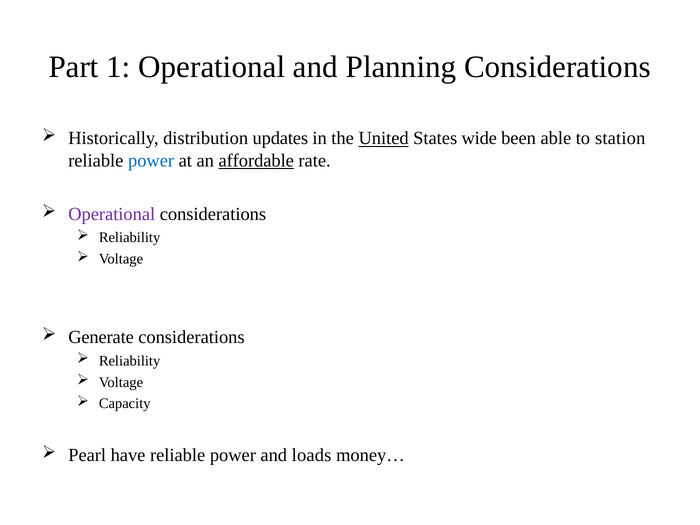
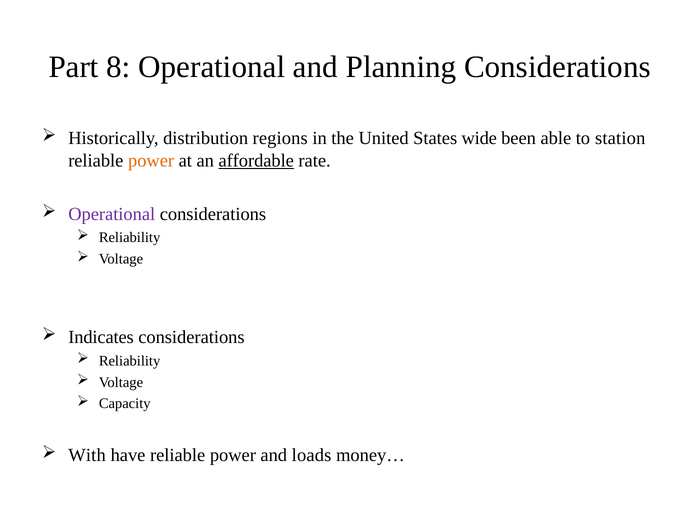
1: 1 -> 8
updates: updates -> regions
United underline: present -> none
power at (151, 161) colour: blue -> orange
Generate: Generate -> Indicates
Pearl: Pearl -> With
